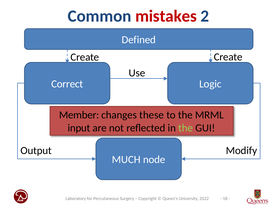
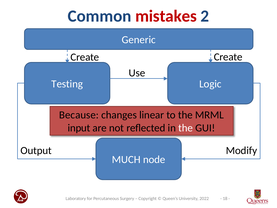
Defined: Defined -> Generic
Correct: Correct -> Testing
Member: Member -> Because
these: these -> linear
the at (186, 128) colour: light green -> white
